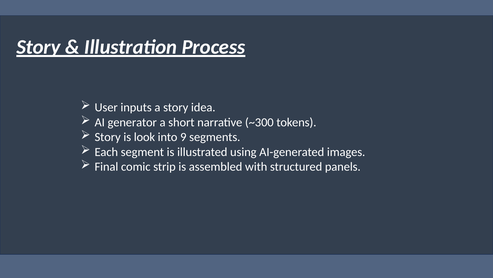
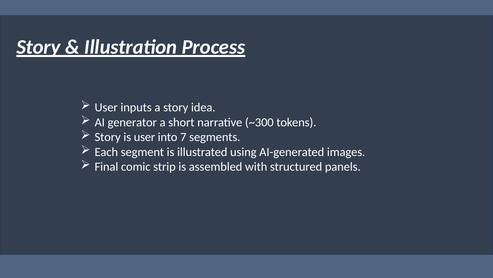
is look: look -> user
9: 9 -> 7
